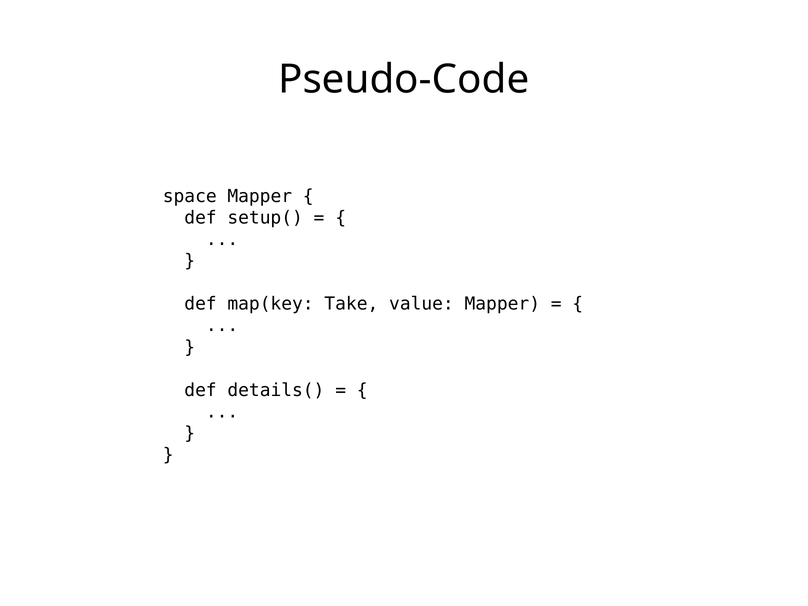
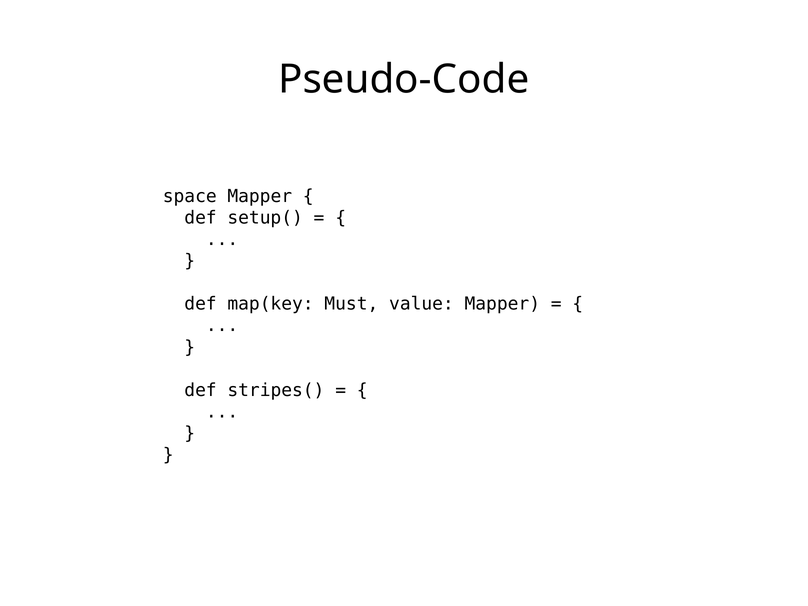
Take: Take -> Must
details(: details( -> stripes(
